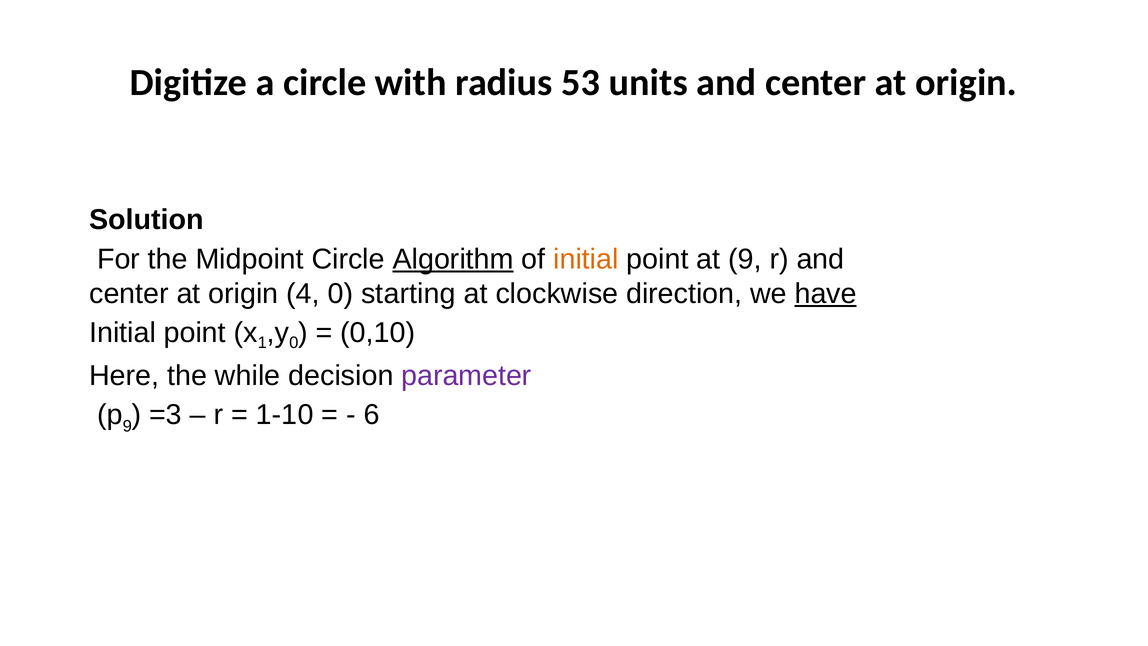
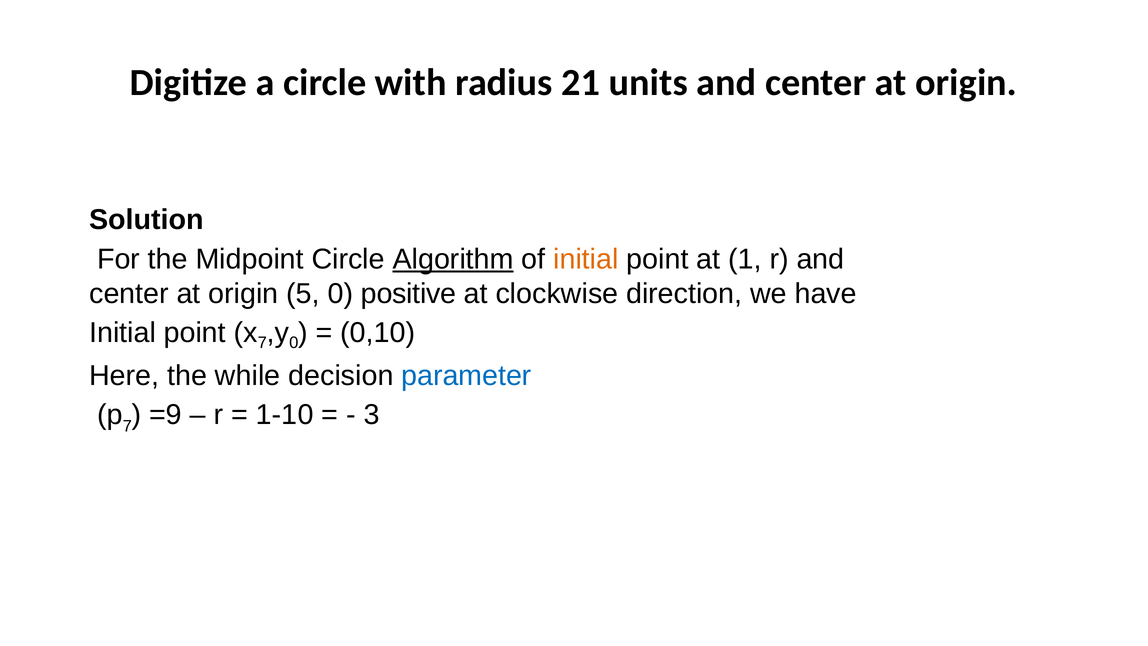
53: 53 -> 21
at 9: 9 -> 1
4: 4 -> 5
starting: starting -> positive
have underline: present -> none
1 at (262, 343): 1 -> 7
parameter colour: purple -> blue
9 at (127, 426): 9 -> 7
=3: =3 -> =9
6: 6 -> 3
